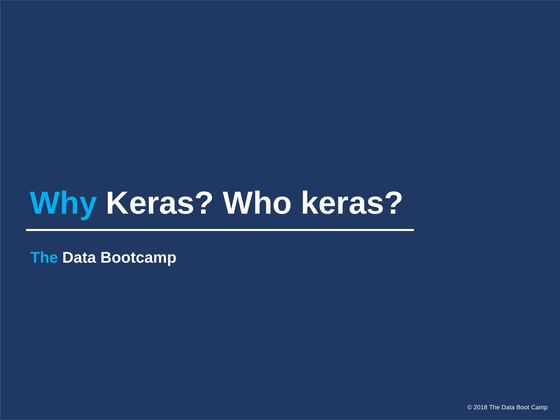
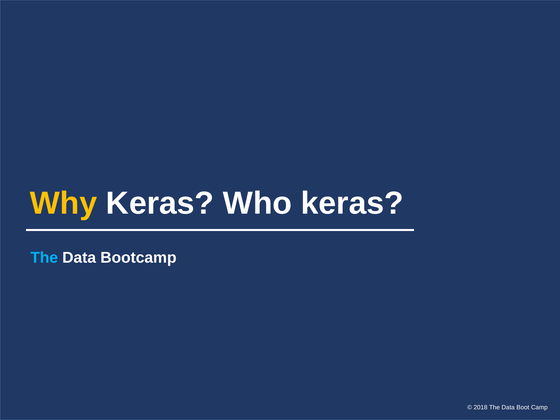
Why colour: light blue -> yellow
